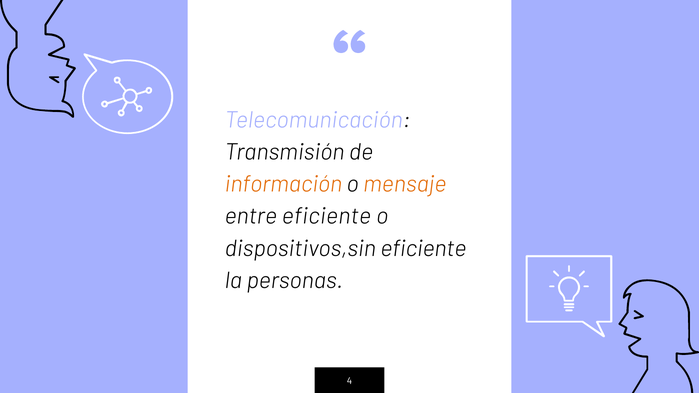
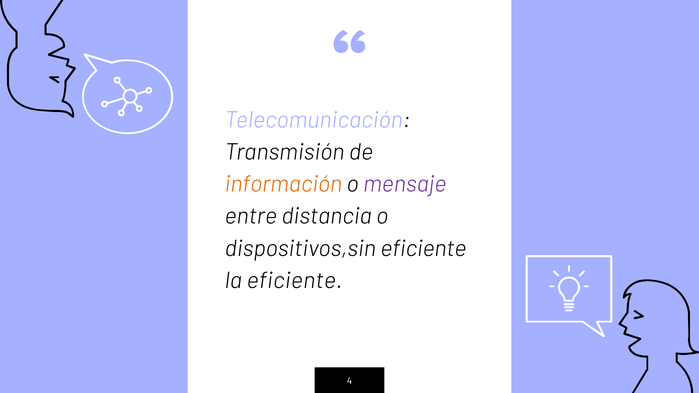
mensaje colour: orange -> purple
entre eficiente: eficiente -> distancia
la personas: personas -> eficiente
